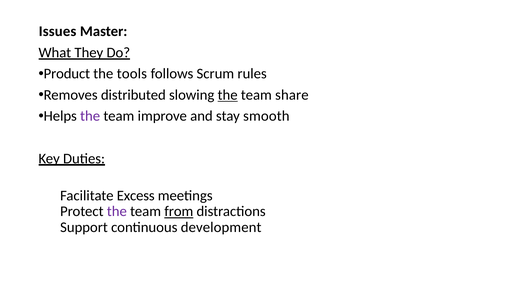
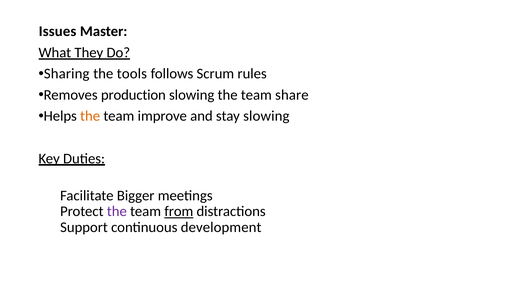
Product: Product -> Sharing
distributed: distributed -> production
the at (228, 95) underline: present -> none
the at (90, 116) colour: purple -> orange
stay smooth: smooth -> slowing
Excess: Excess -> Bigger
